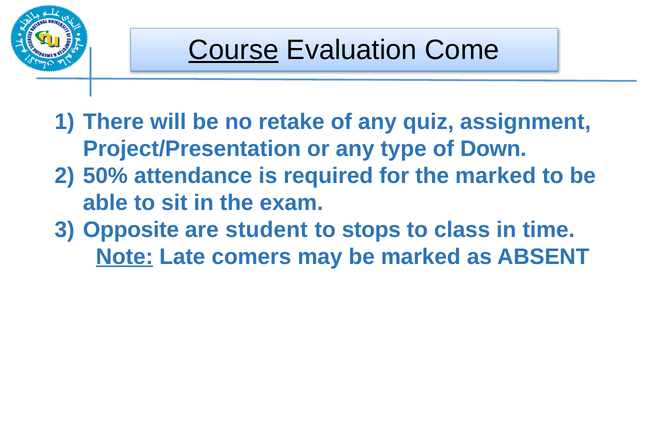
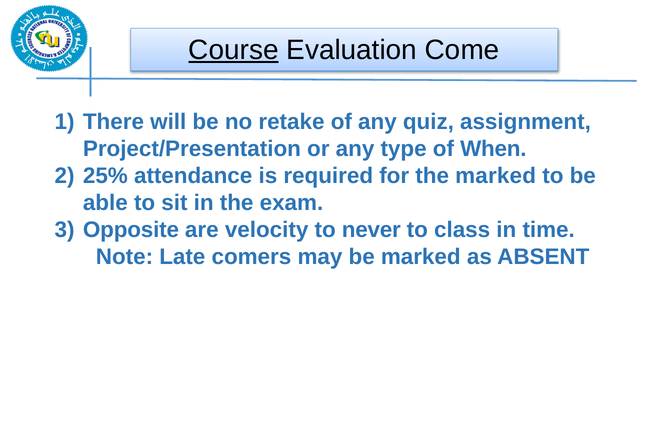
Down: Down -> When
50%: 50% -> 25%
student: student -> velocity
stops: stops -> never
Note underline: present -> none
